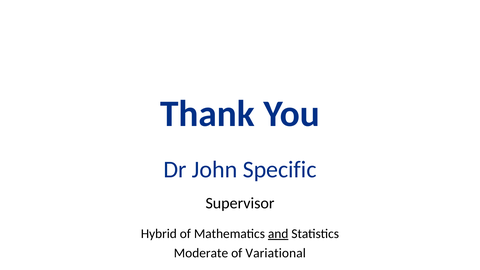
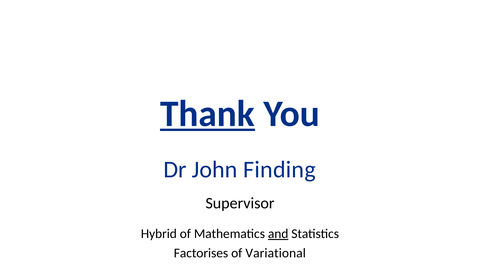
Thank underline: none -> present
Specific: Specific -> Finding
Moderate: Moderate -> Factorises
